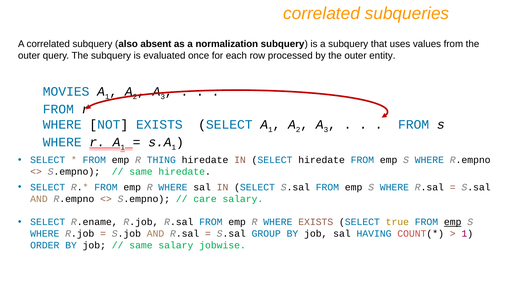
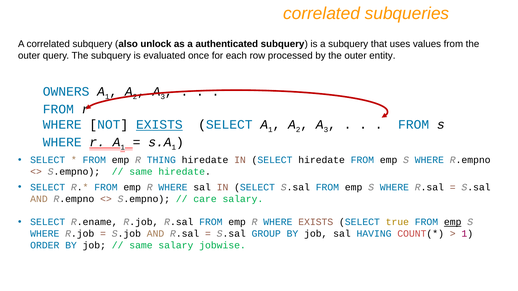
absent: absent -> unlock
normalization: normalization -> authenticated
MOVIES: MOVIES -> OWNERS
EXISTS at (159, 125) underline: none -> present
